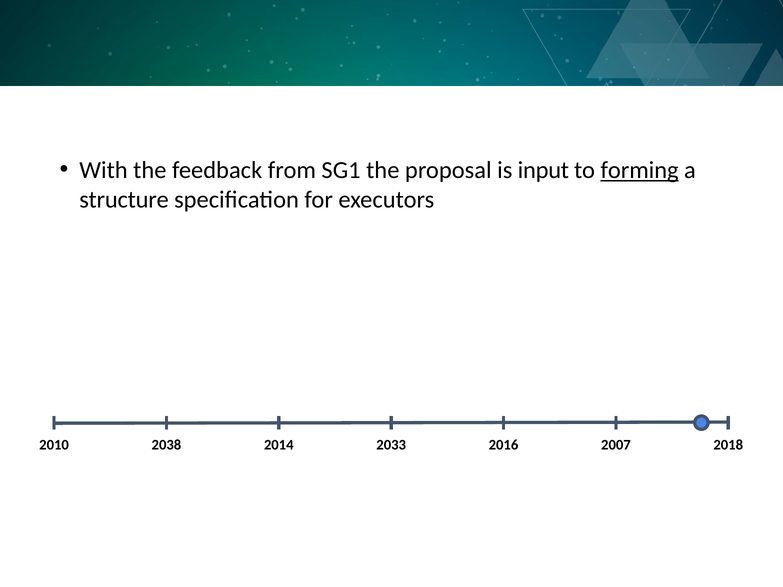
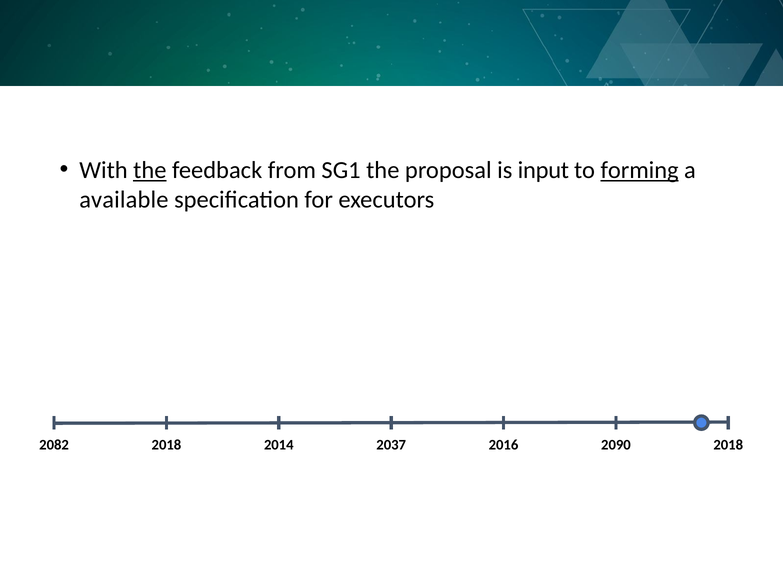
the at (150, 170) underline: none -> present
structure: structure -> available
2010: 2010 -> 2082
2038 at (166, 445): 2038 -> 2018
2033: 2033 -> 2037
2007: 2007 -> 2090
